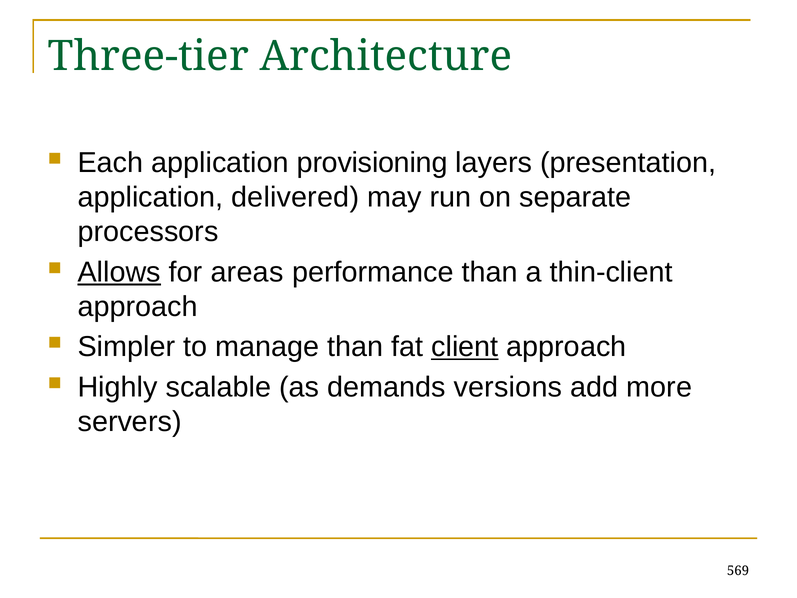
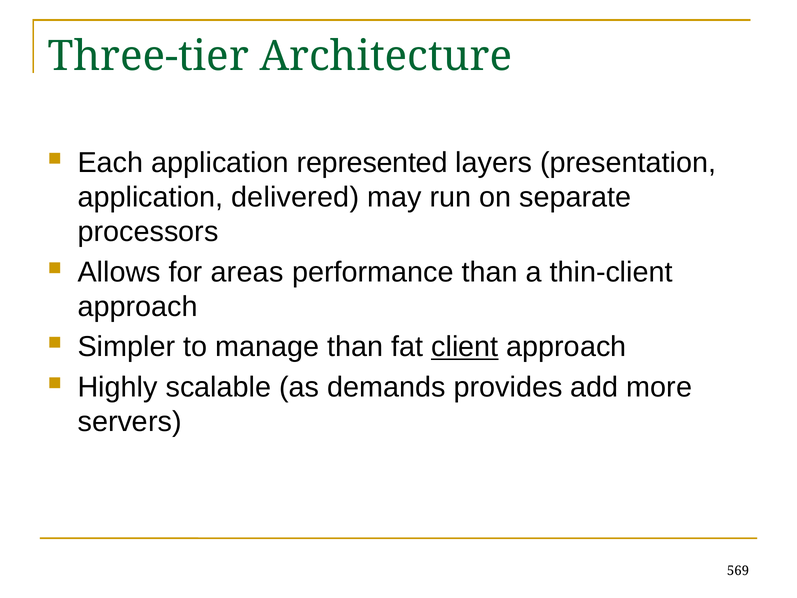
provisioning: provisioning -> represented
Allows underline: present -> none
versions: versions -> provides
